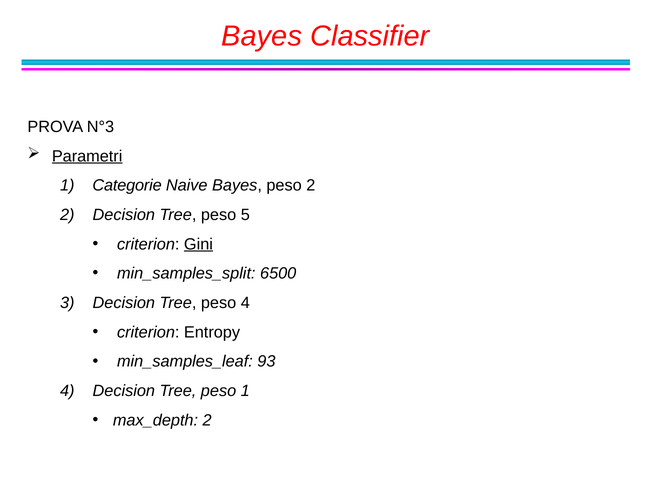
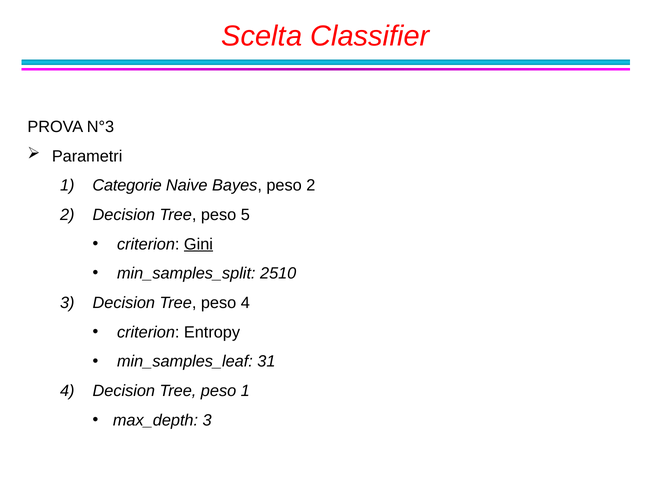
Bayes at (262, 36): Bayes -> Scelta
Parametri underline: present -> none
6500: 6500 -> 2510
93: 93 -> 31
max_depth 2: 2 -> 3
